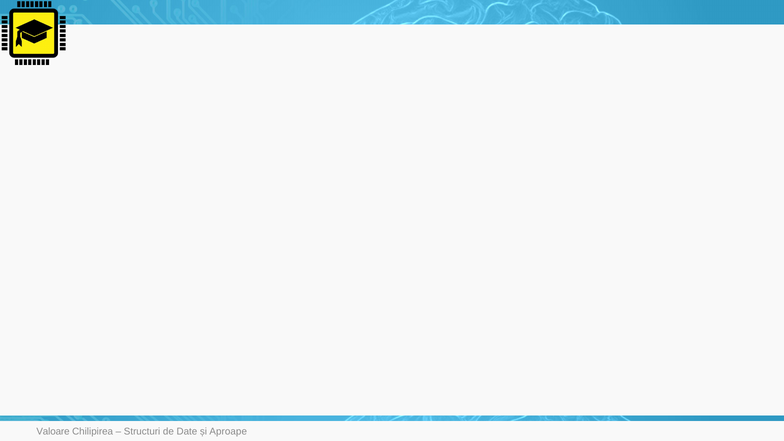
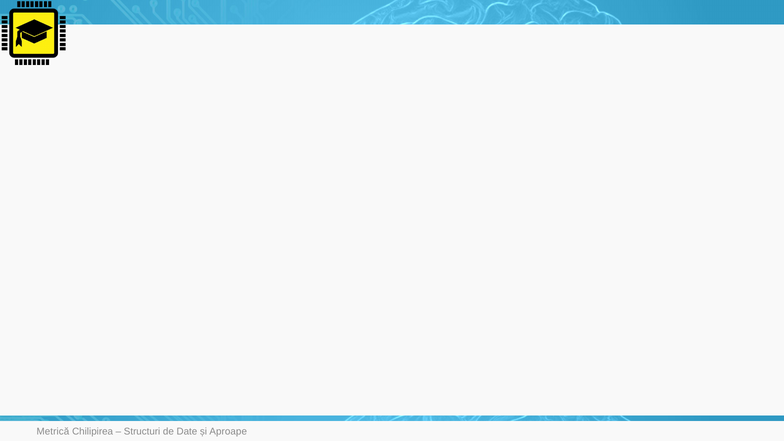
Valoare: Valoare -> Metrică
